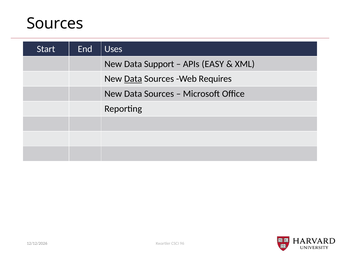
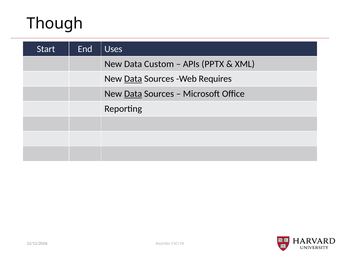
Sources at (55, 24): Sources -> Though
Support: Support -> Custom
EASY: EASY -> PPTX
Data at (133, 94) underline: none -> present
